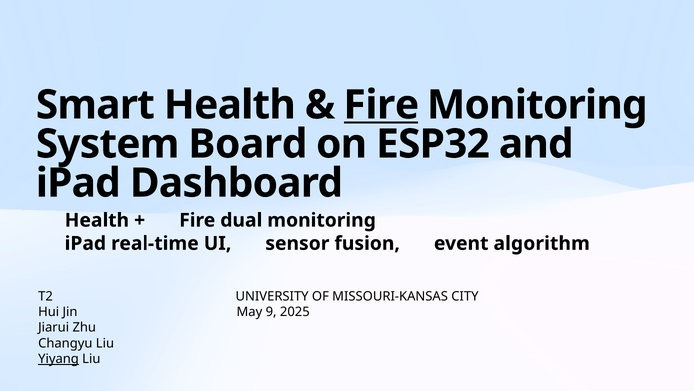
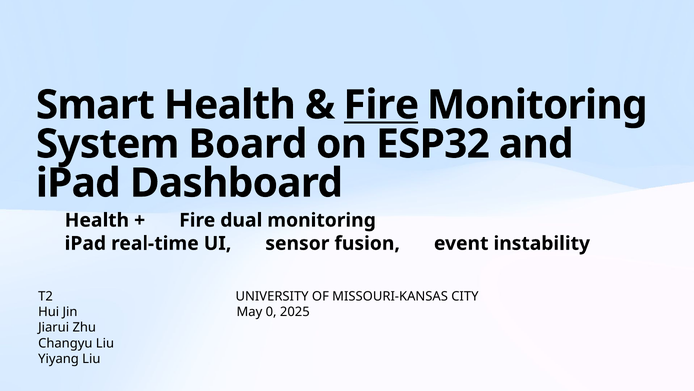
algorithm: algorithm -> instability
9: 9 -> 0
Yiyang underline: present -> none
